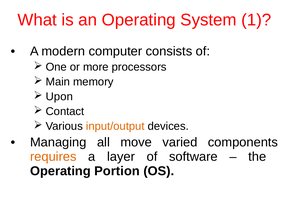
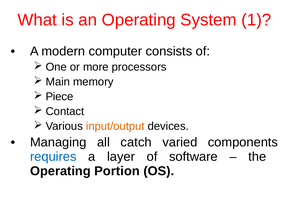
Upon: Upon -> Piece
move: move -> catch
requires colour: orange -> blue
